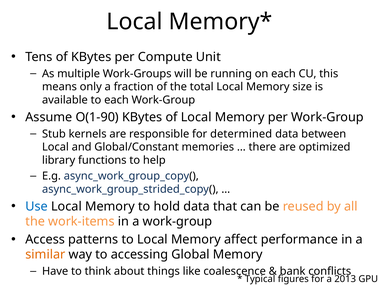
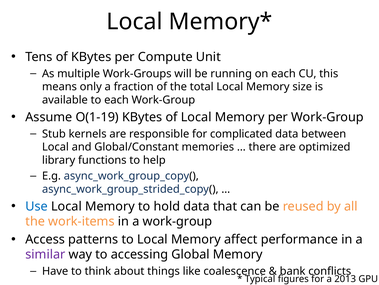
O(1-90: O(1-90 -> O(1-19
determined: determined -> complicated
similar colour: orange -> purple
